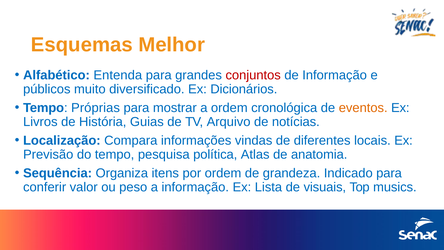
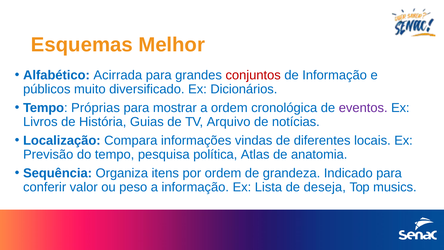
Entenda: Entenda -> Acirrada
eventos colour: orange -> purple
visuais: visuais -> deseja
